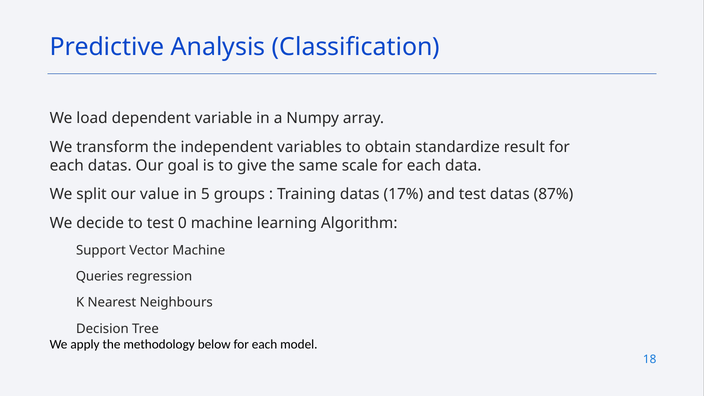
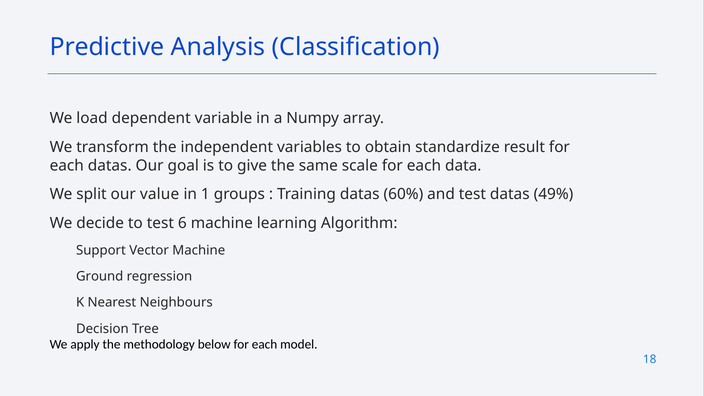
5: 5 -> 1
17%: 17% -> 60%
87%: 87% -> 49%
0: 0 -> 6
Queries: Queries -> Ground
